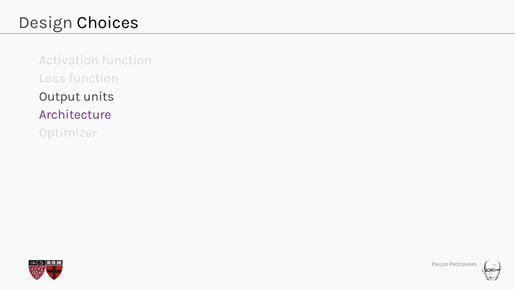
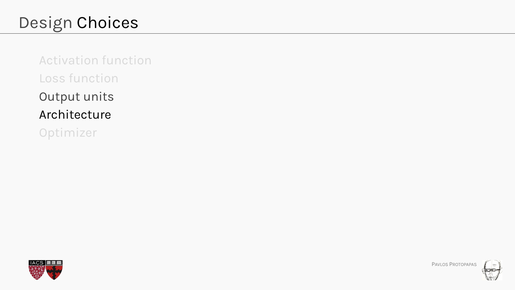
Architecture colour: purple -> black
